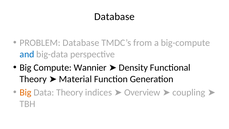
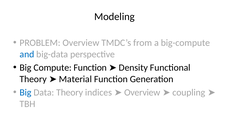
Database at (114, 17): Database -> Modeling
PROBLEM Database: Database -> Overview
Compute Wannier: Wannier -> Function
Big at (26, 92) colour: orange -> blue
